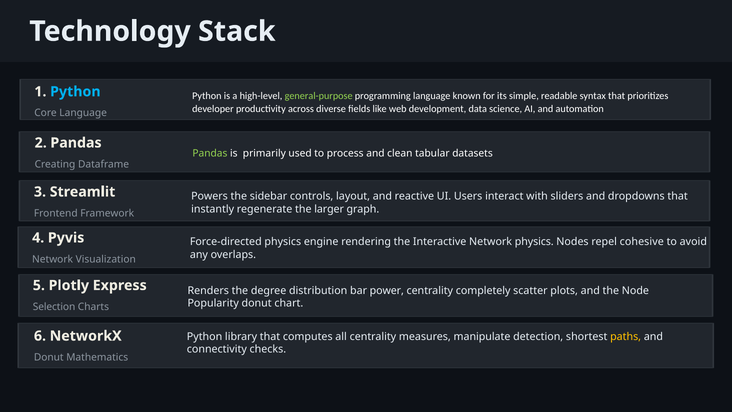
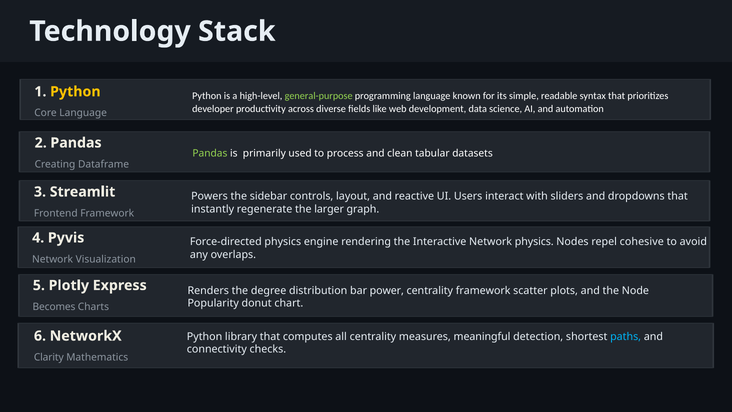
Python at (75, 92) colour: light blue -> yellow
centrality completely: completely -> framework
Selection: Selection -> Becomes
manipulate: manipulate -> meaningful
paths colour: yellow -> light blue
Donut at (49, 357): Donut -> Clarity
